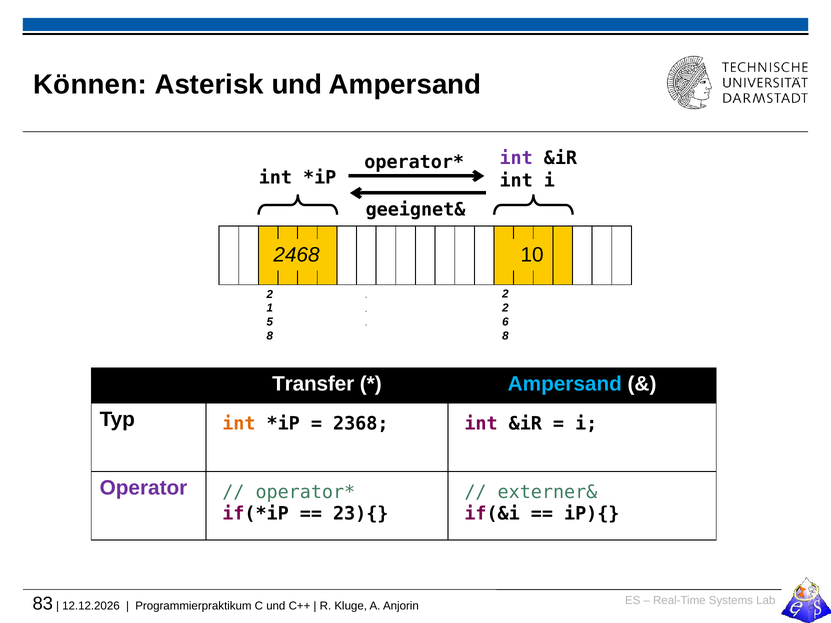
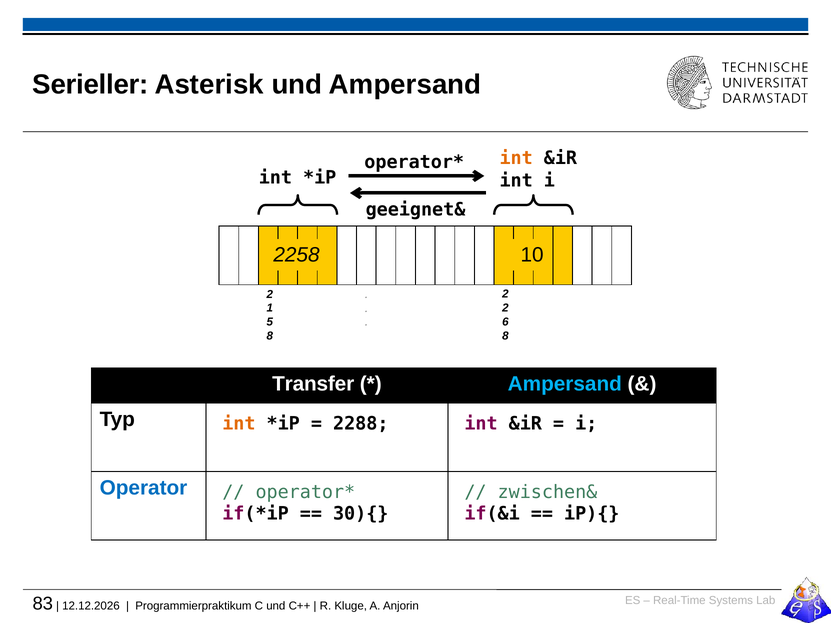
Können: Können -> Serieller
int at (516, 158) colour: purple -> orange
2468: 2468 -> 2258
2368: 2368 -> 2288
Operator colour: purple -> blue
externer&: externer& -> zwischen&
23){: 23){ -> 30){
